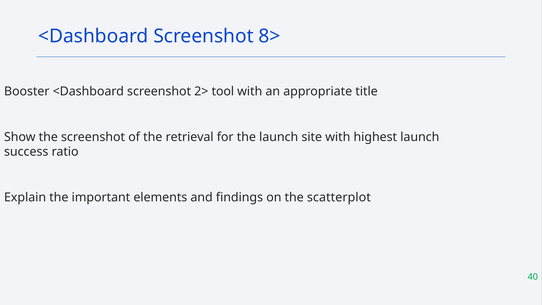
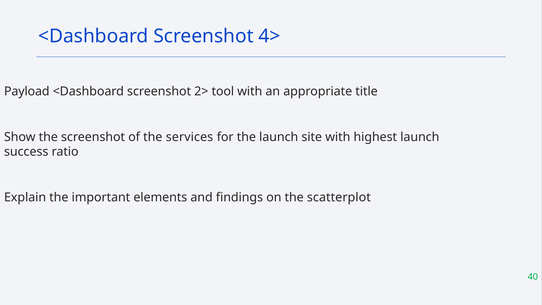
8>: 8> -> 4>
Booster: Booster -> Payload
retrieval: retrieval -> services
